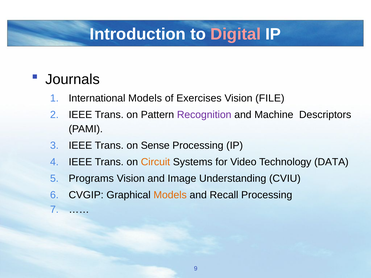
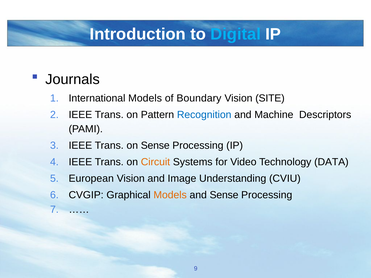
Digital colour: pink -> light blue
Exercises: Exercises -> Boundary
FILE: FILE -> SITE
Recognition colour: purple -> blue
Programs: Programs -> European
and Recall: Recall -> Sense
